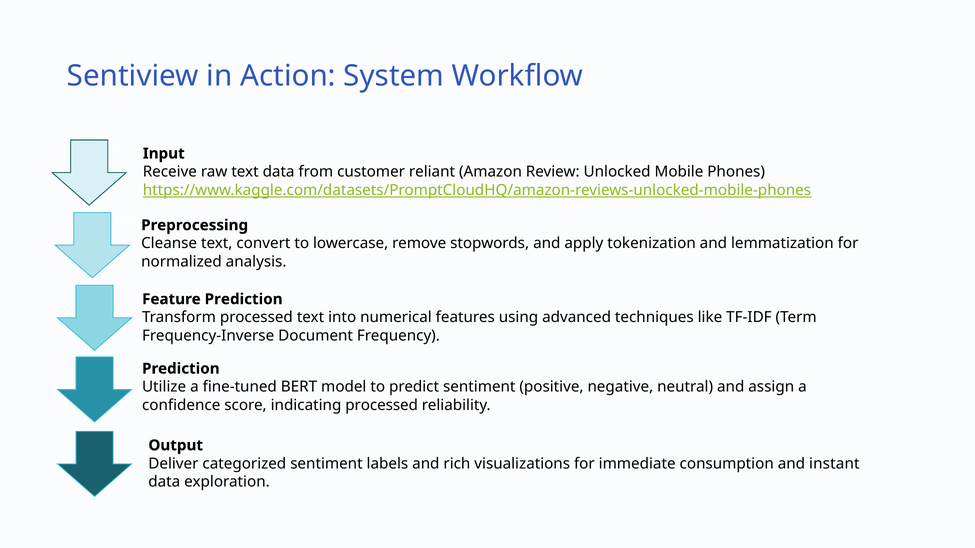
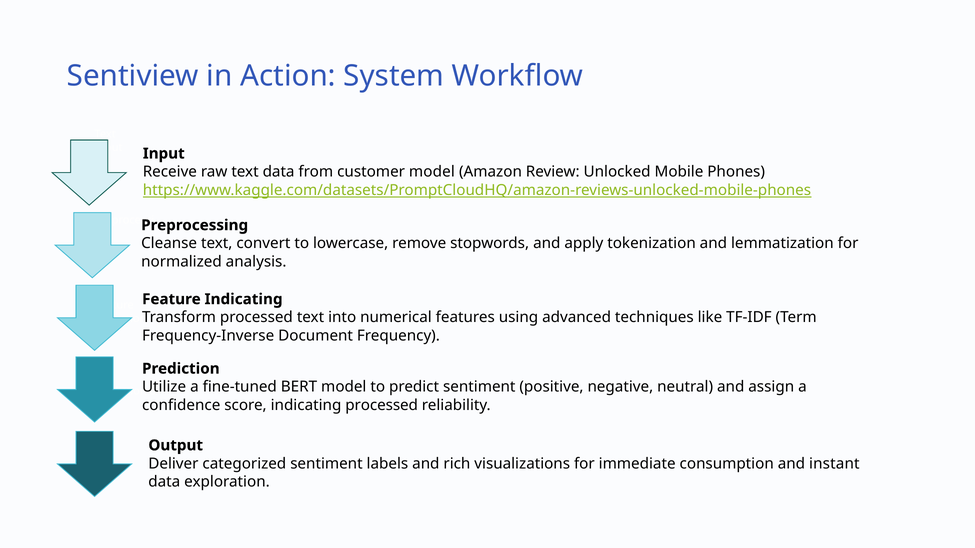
customer reliant: reliant -> model
Feature Prediction: Prediction -> Indicating
